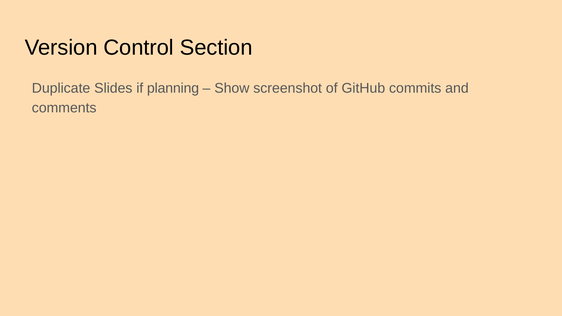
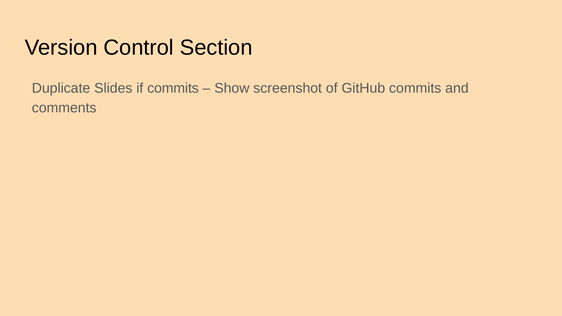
if planning: planning -> commits
